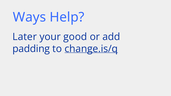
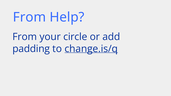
Ways at (29, 17): Ways -> From
Later at (25, 37): Later -> From
good: good -> circle
